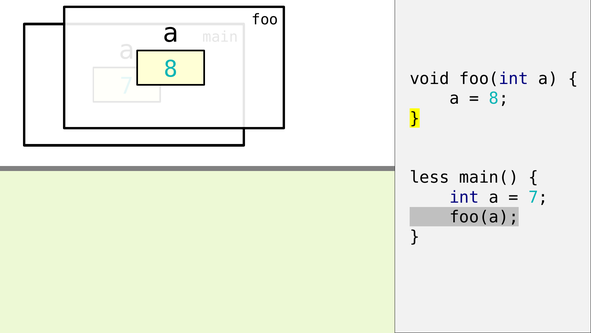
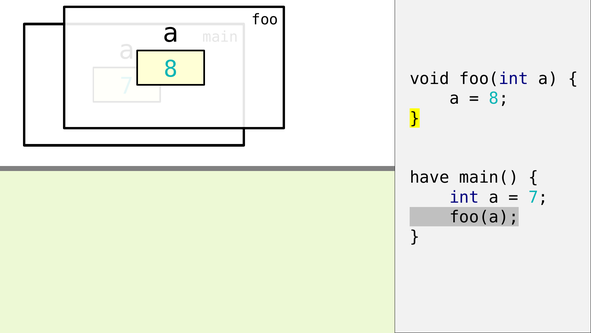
less: less -> have
